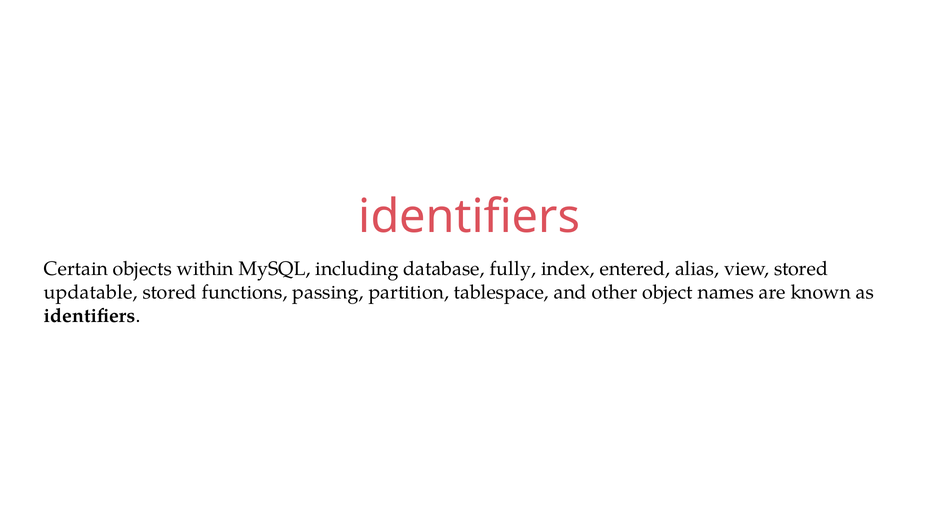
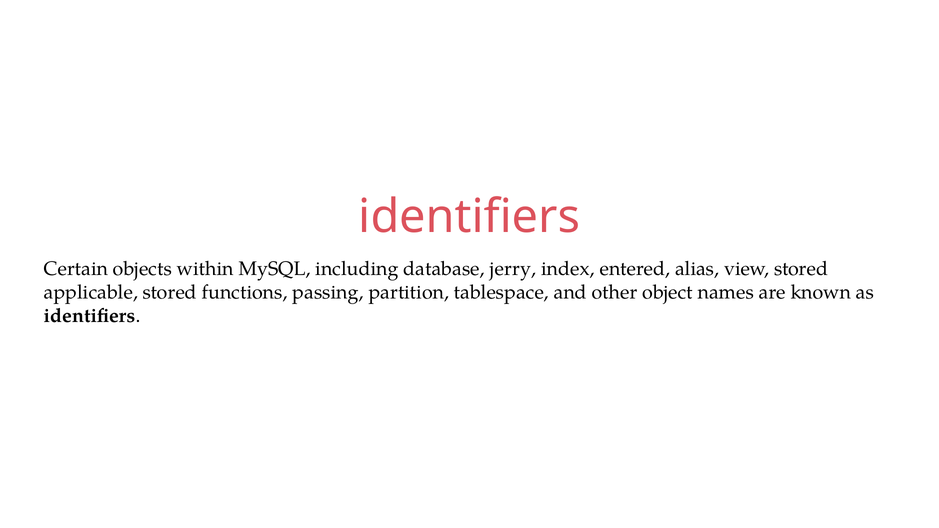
fully: fully -> jerry
updatable: updatable -> applicable
